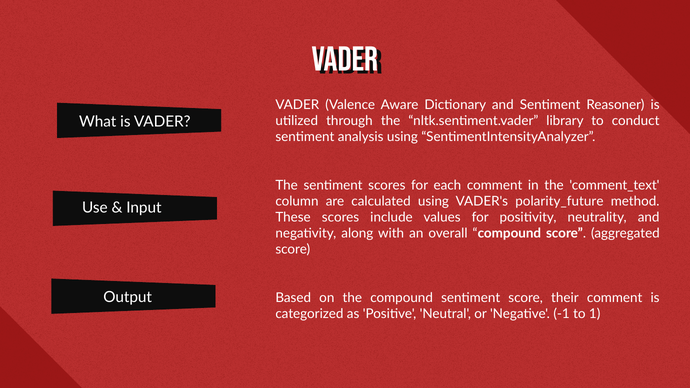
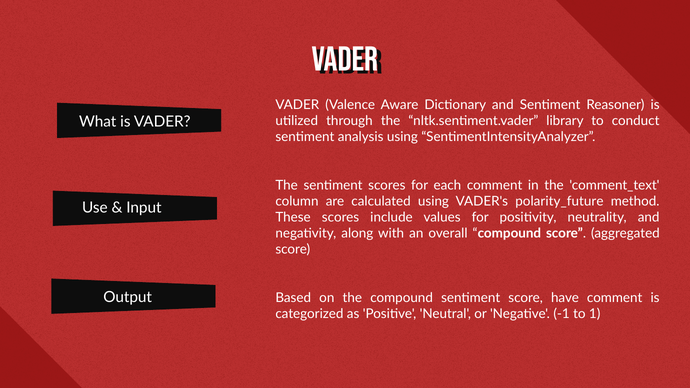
their: their -> have
